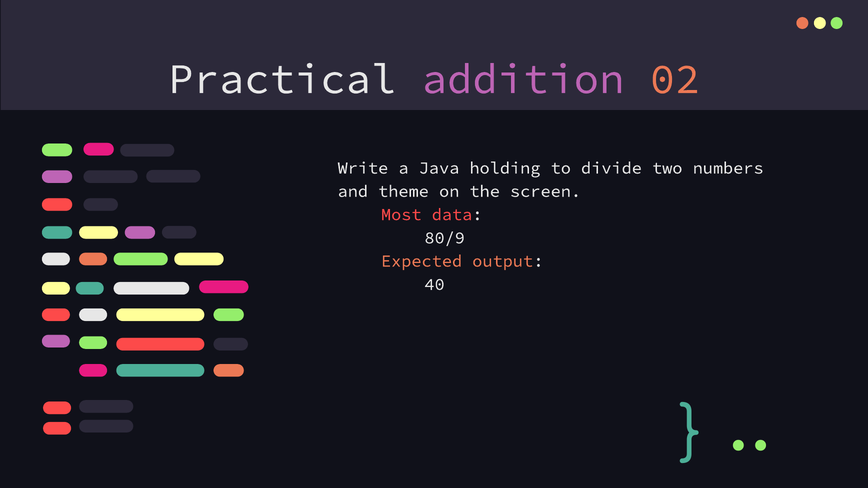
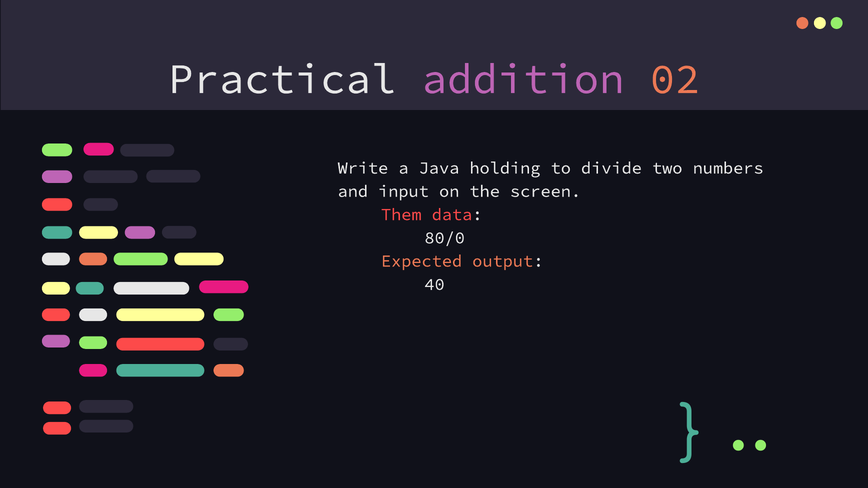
theme: theme -> input
Most: Most -> Them
80/9: 80/9 -> 80/0
